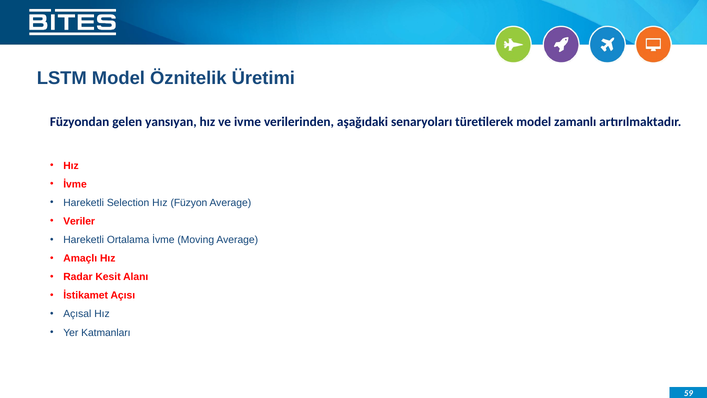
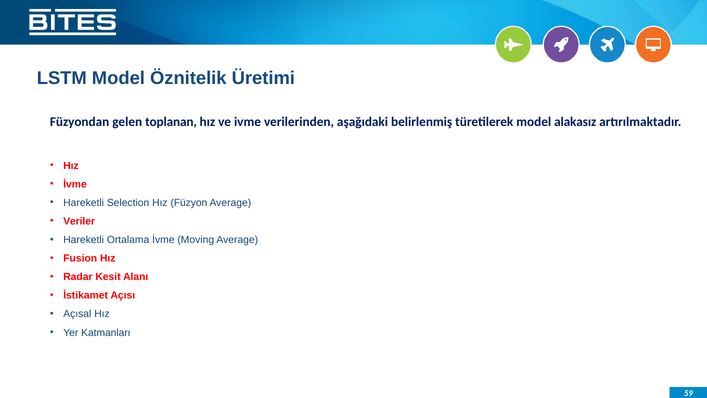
yansıyan: yansıyan -> toplanan
senaryoları: senaryoları -> belirlenmiş
zamanlı: zamanlı -> alakasız
Amaçlı: Amaçlı -> Fusion
